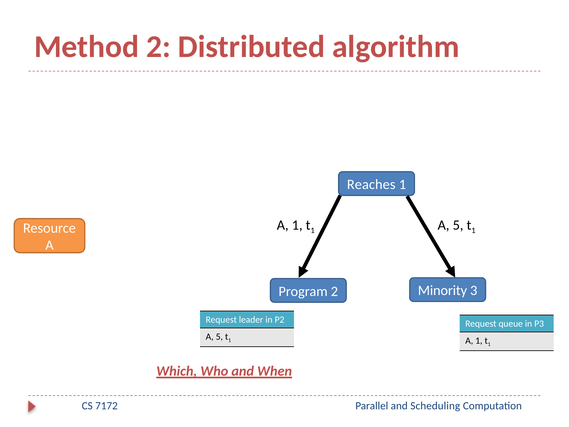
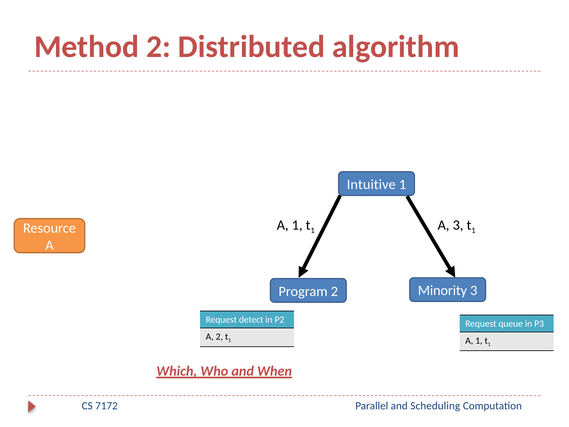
Reaches: Reaches -> Intuitive
5 at (458, 225): 5 -> 3
leader: leader -> detect
5 at (219, 337): 5 -> 2
